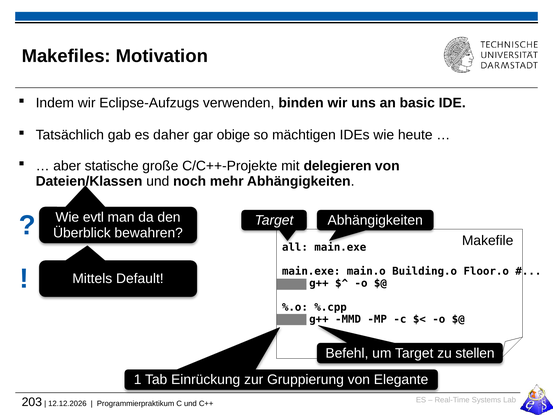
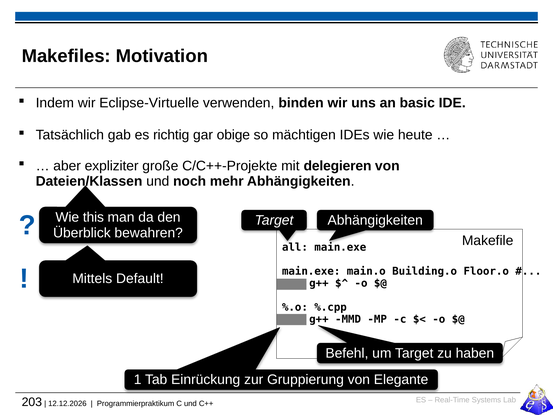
Eclipse-Aufzugs: Eclipse-Aufzugs -> Eclipse-Virtuelle
daher: daher -> richtig
statische: statische -> expliziter
evtl: evtl -> this
stellen: stellen -> haben
